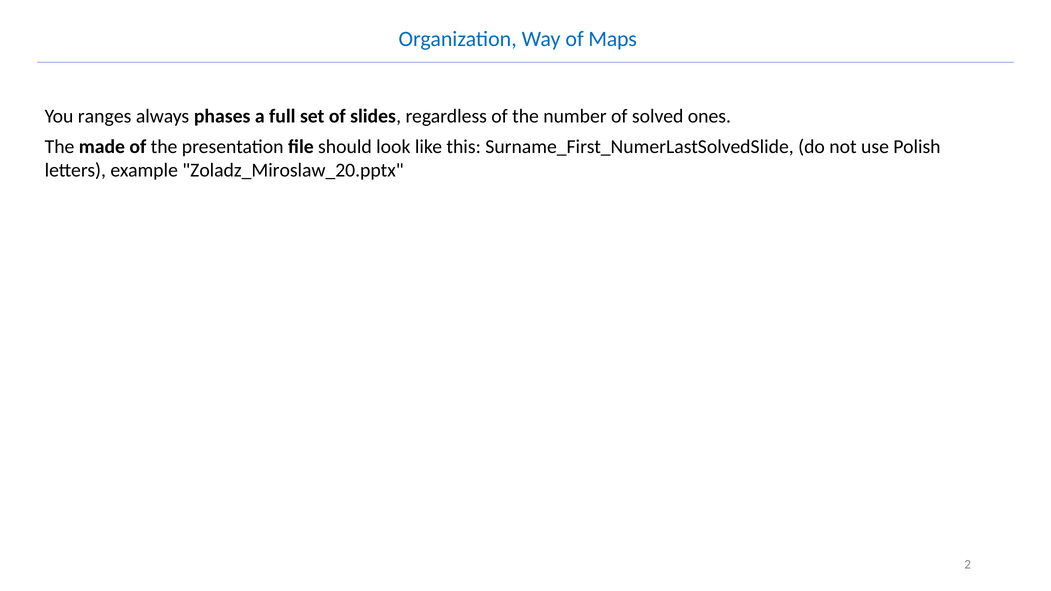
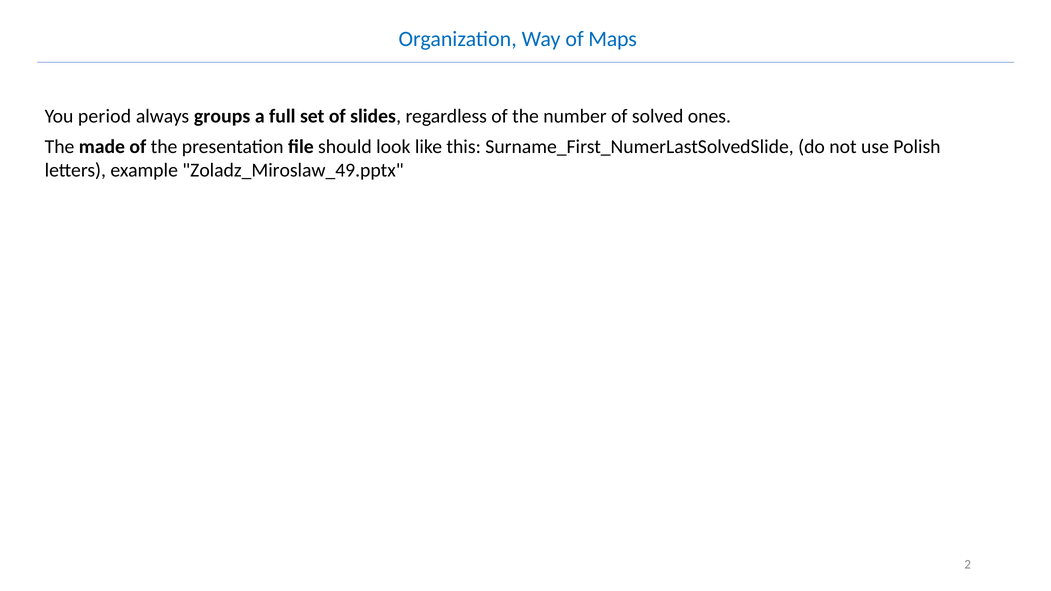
ranges: ranges -> period
phases: phases -> groups
Zoladz_Miroslaw_20.pptx: Zoladz_Miroslaw_20.pptx -> Zoladz_Miroslaw_49.pptx
